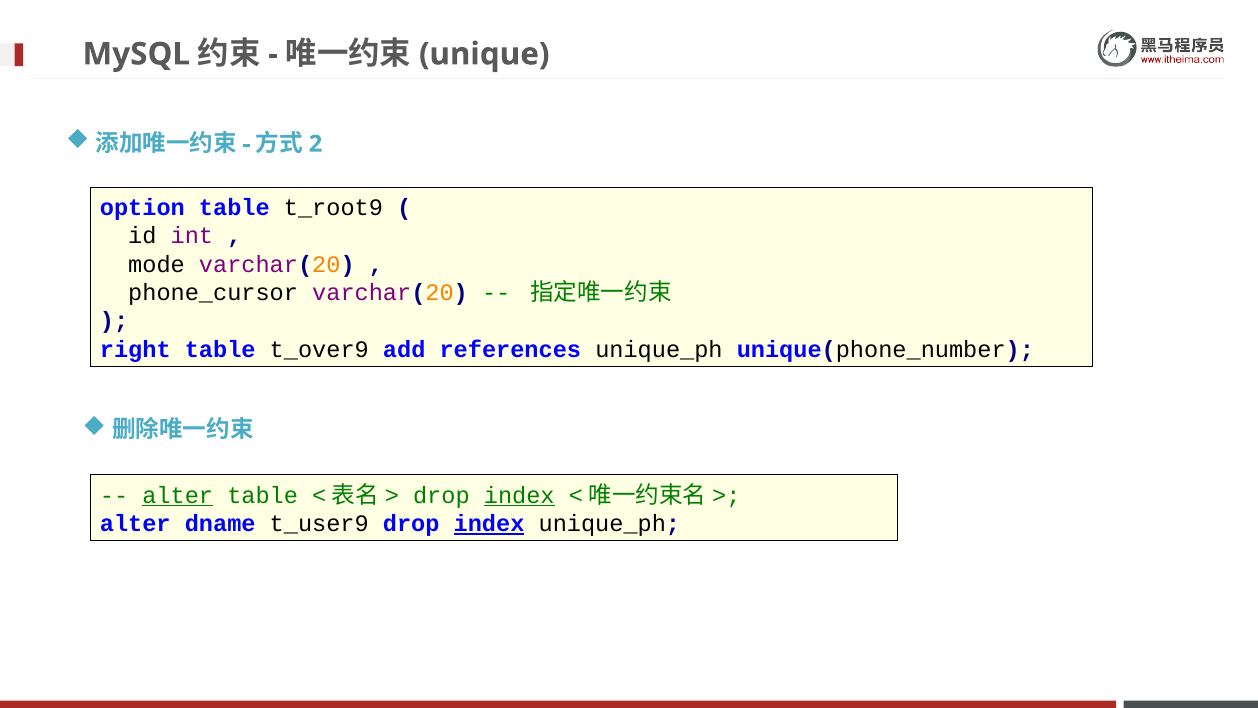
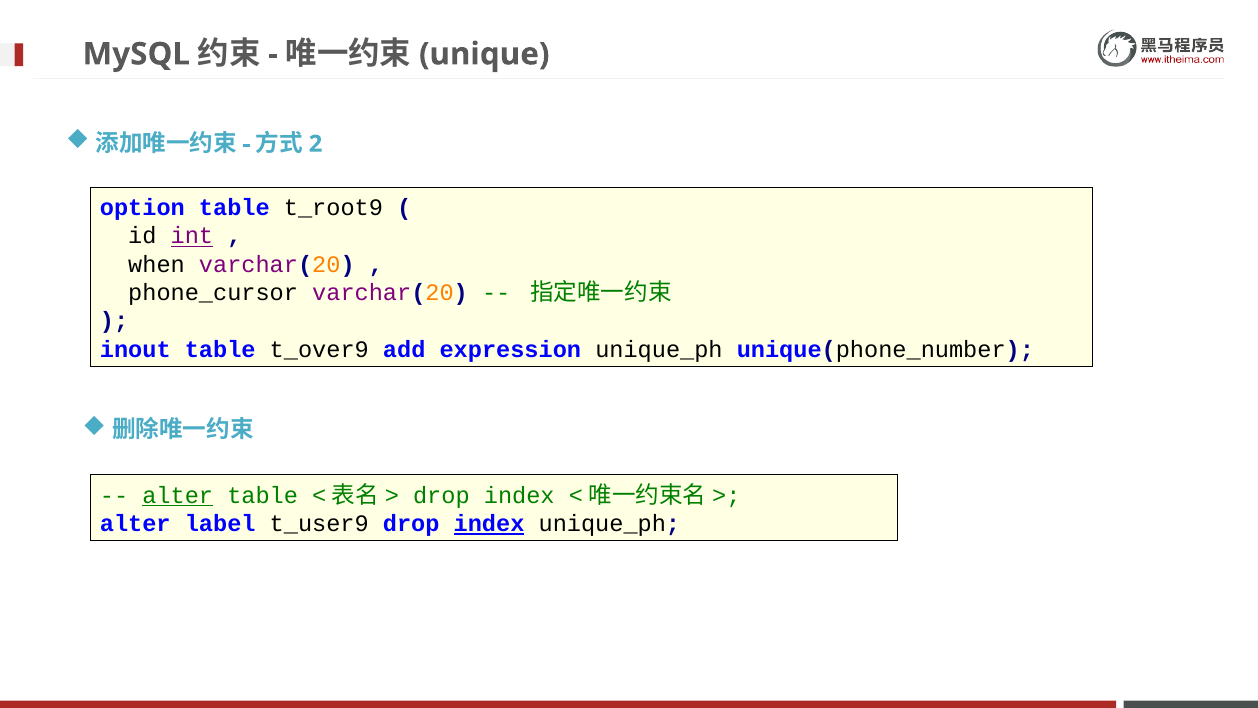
int underline: none -> present
mode: mode -> when
right: right -> inout
references: references -> expression
index at (519, 495) underline: present -> none
dname: dname -> label
